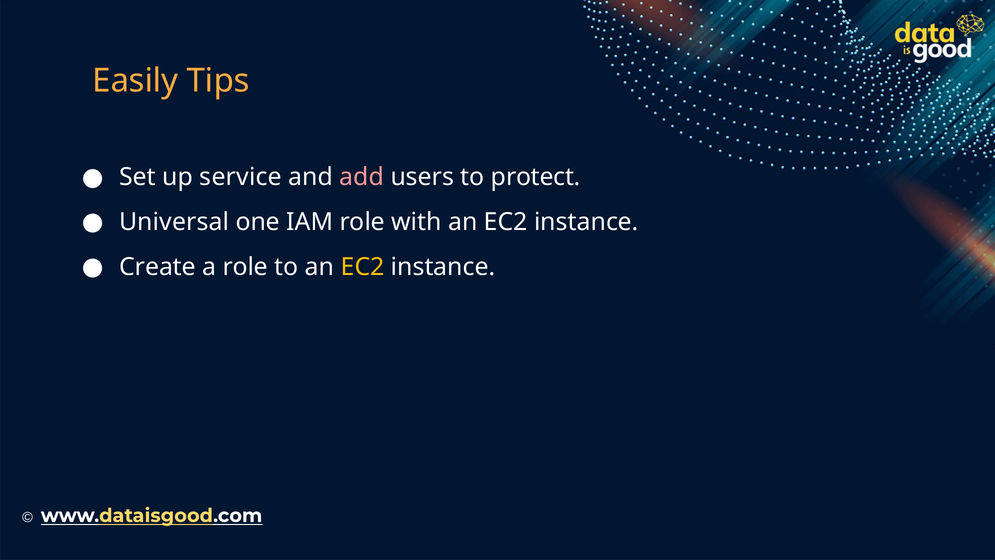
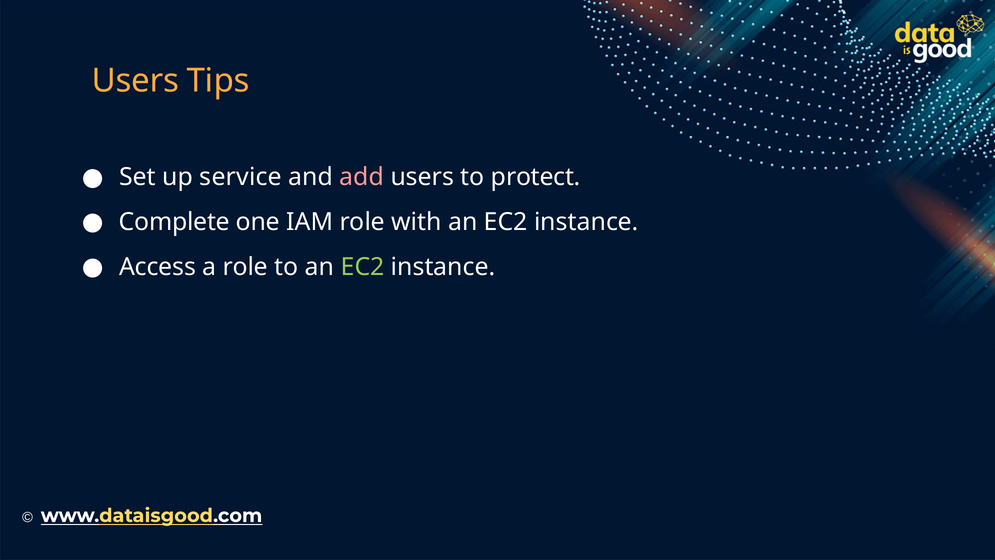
Easily at (135, 81): Easily -> Users
Universal: Universal -> Complete
Create: Create -> Access
EC2 at (363, 267) colour: yellow -> light green
